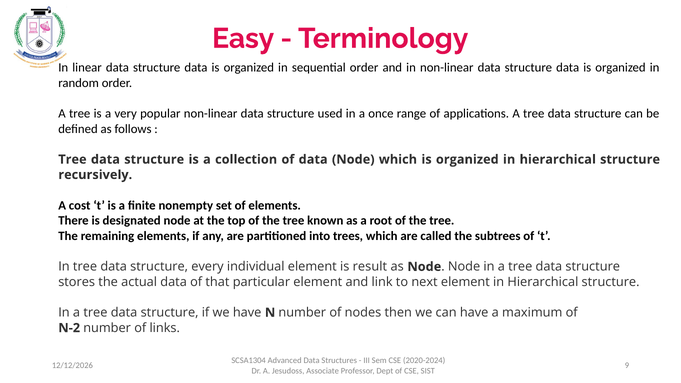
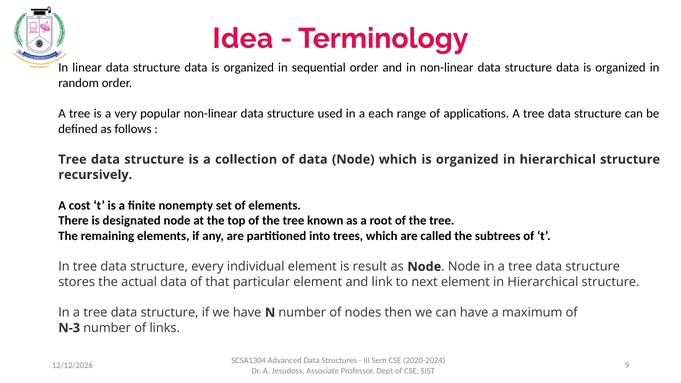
Easy: Easy -> Idea
once: once -> each
N-2: N-2 -> N-3
